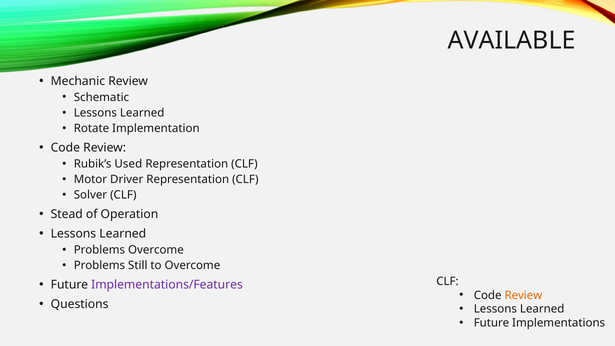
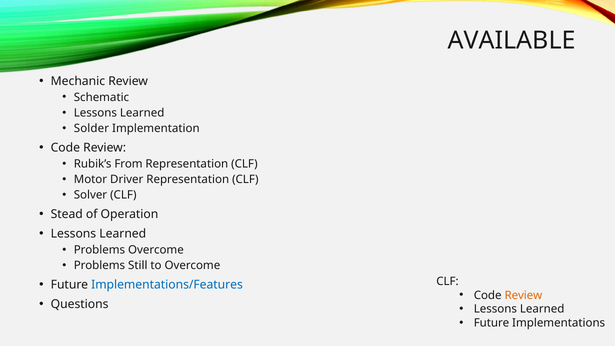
Rotate: Rotate -> Solder
Used: Used -> From
Implementations/Features colour: purple -> blue
